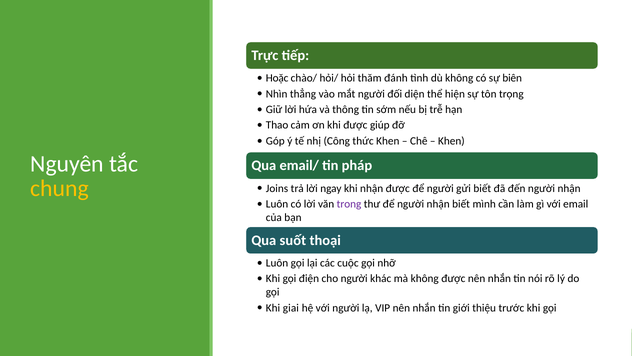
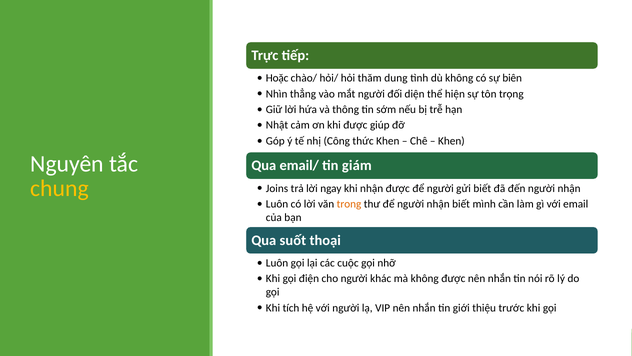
đánh: đánh -> dung
Thao: Thao -> Nhật
pháp: pháp -> giám
trong colour: purple -> orange
giai: giai -> tích
